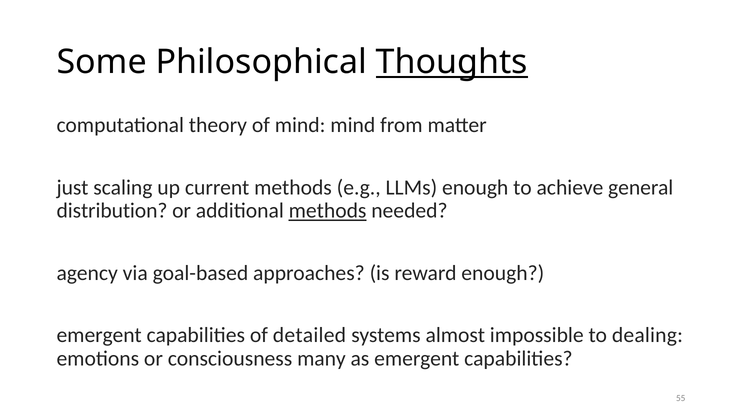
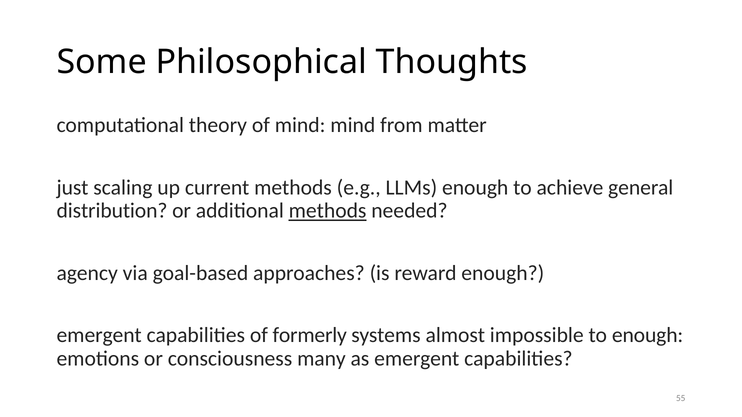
Thoughts underline: present -> none
detailed: detailed -> formerly
to dealing: dealing -> enough
